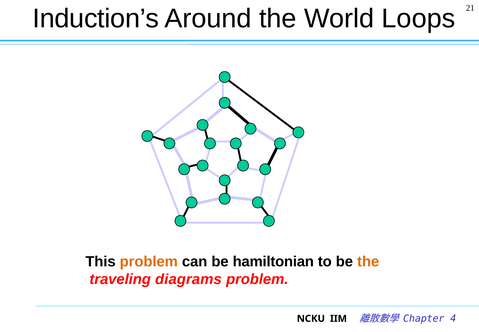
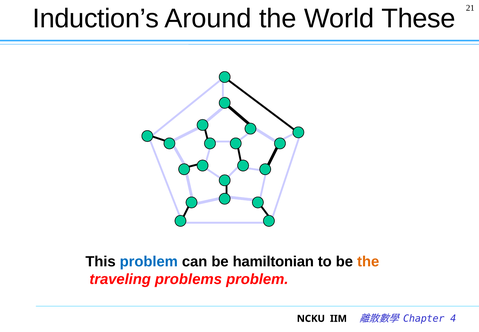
Loops: Loops -> These
problem at (149, 261) colour: orange -> blue
diagrams: diagrams -> problems
